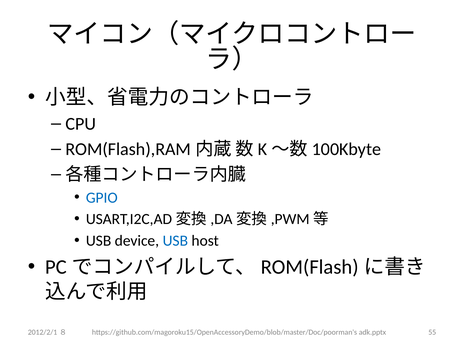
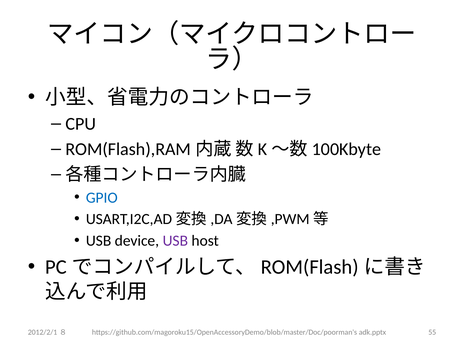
USB at (175, 241) colour: blue -> purple
